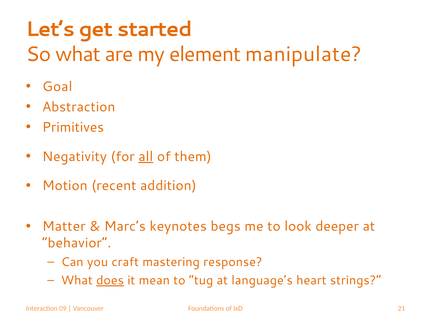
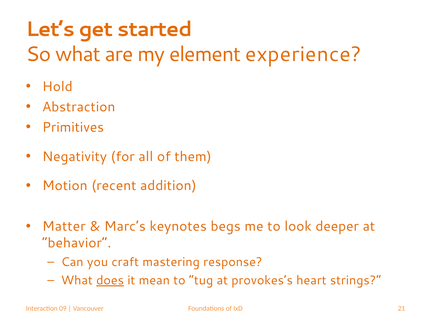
manipulate: manipulate -> experience
Goal: Goal -> Hold
all underline: present -> none
language’s: language’s -> provokes’s
